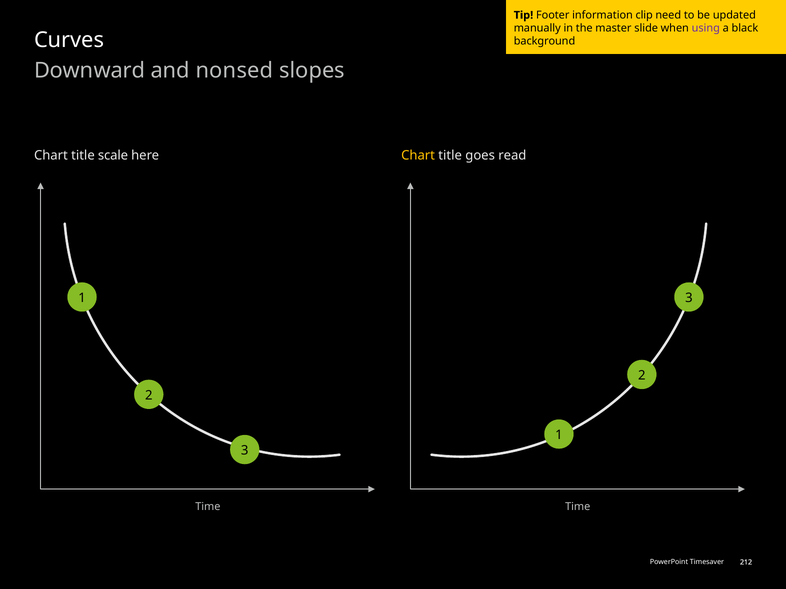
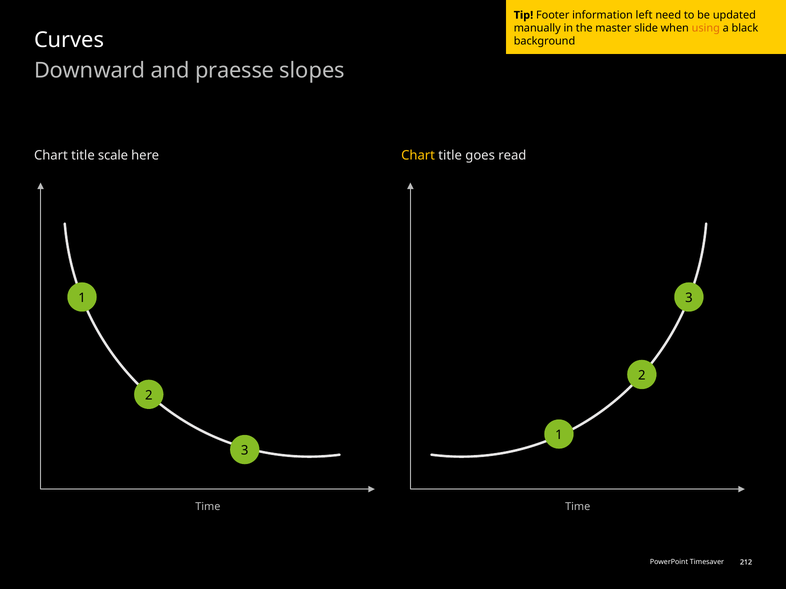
clip: clip -> left
using colour: purple -> orange
nonsed: nonsed -> praesse
